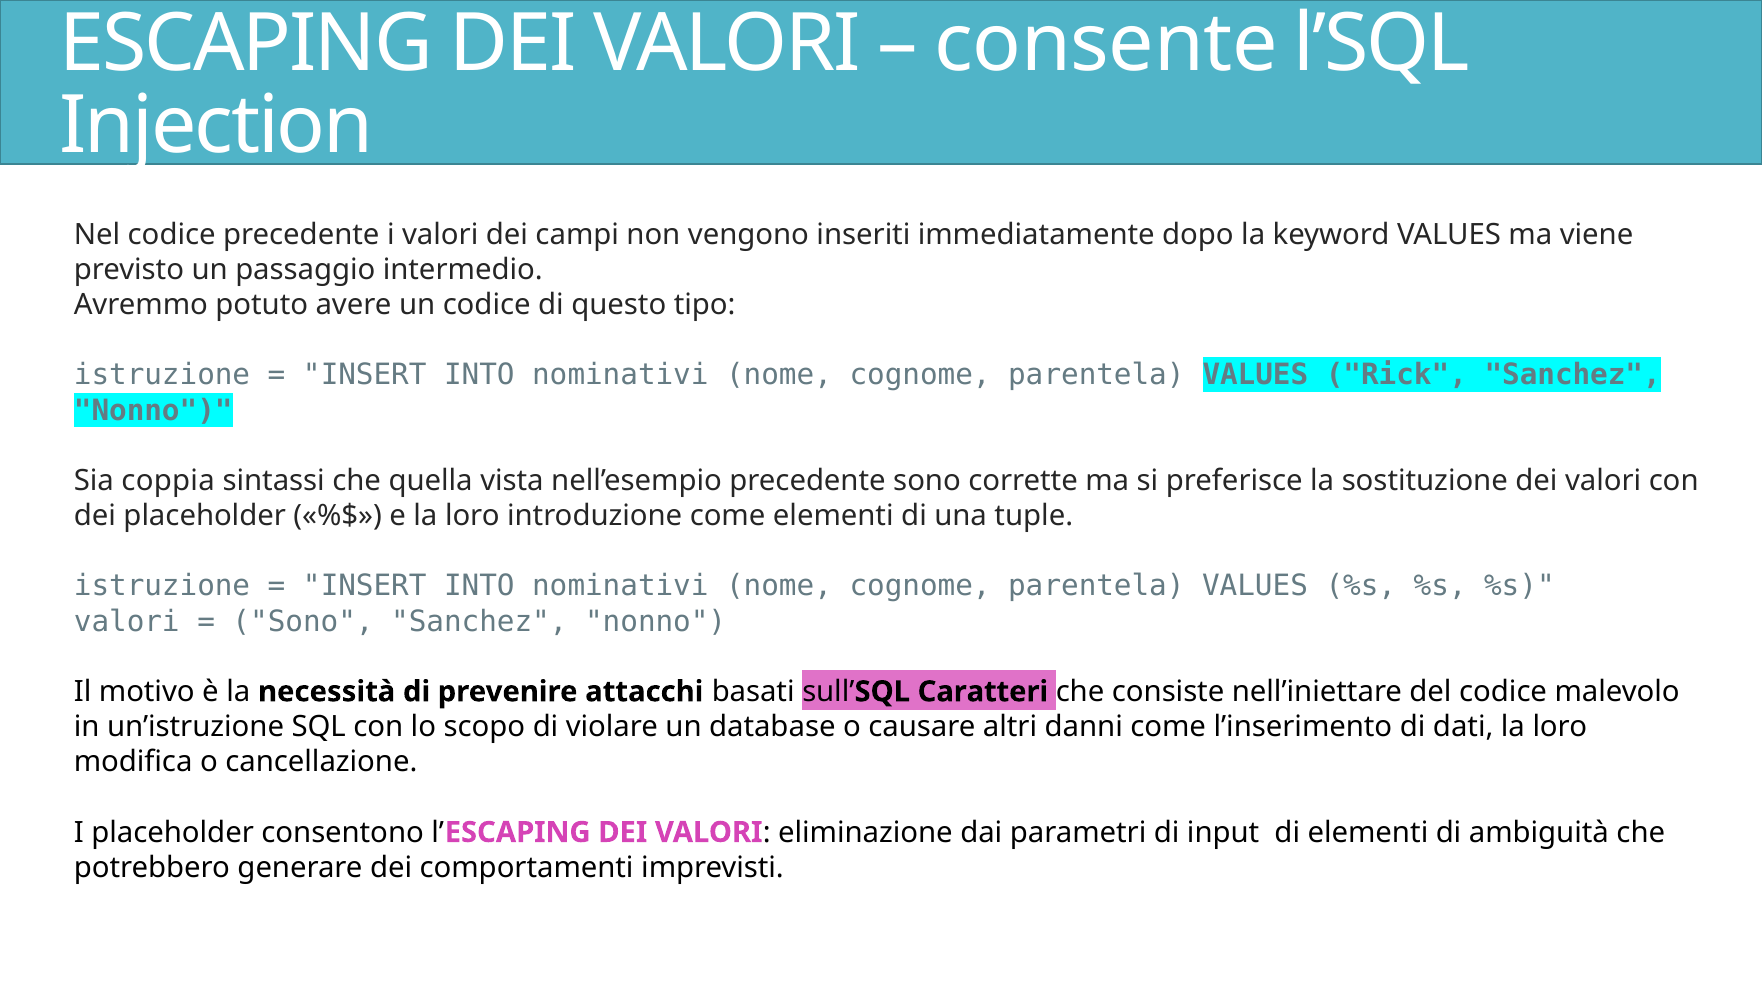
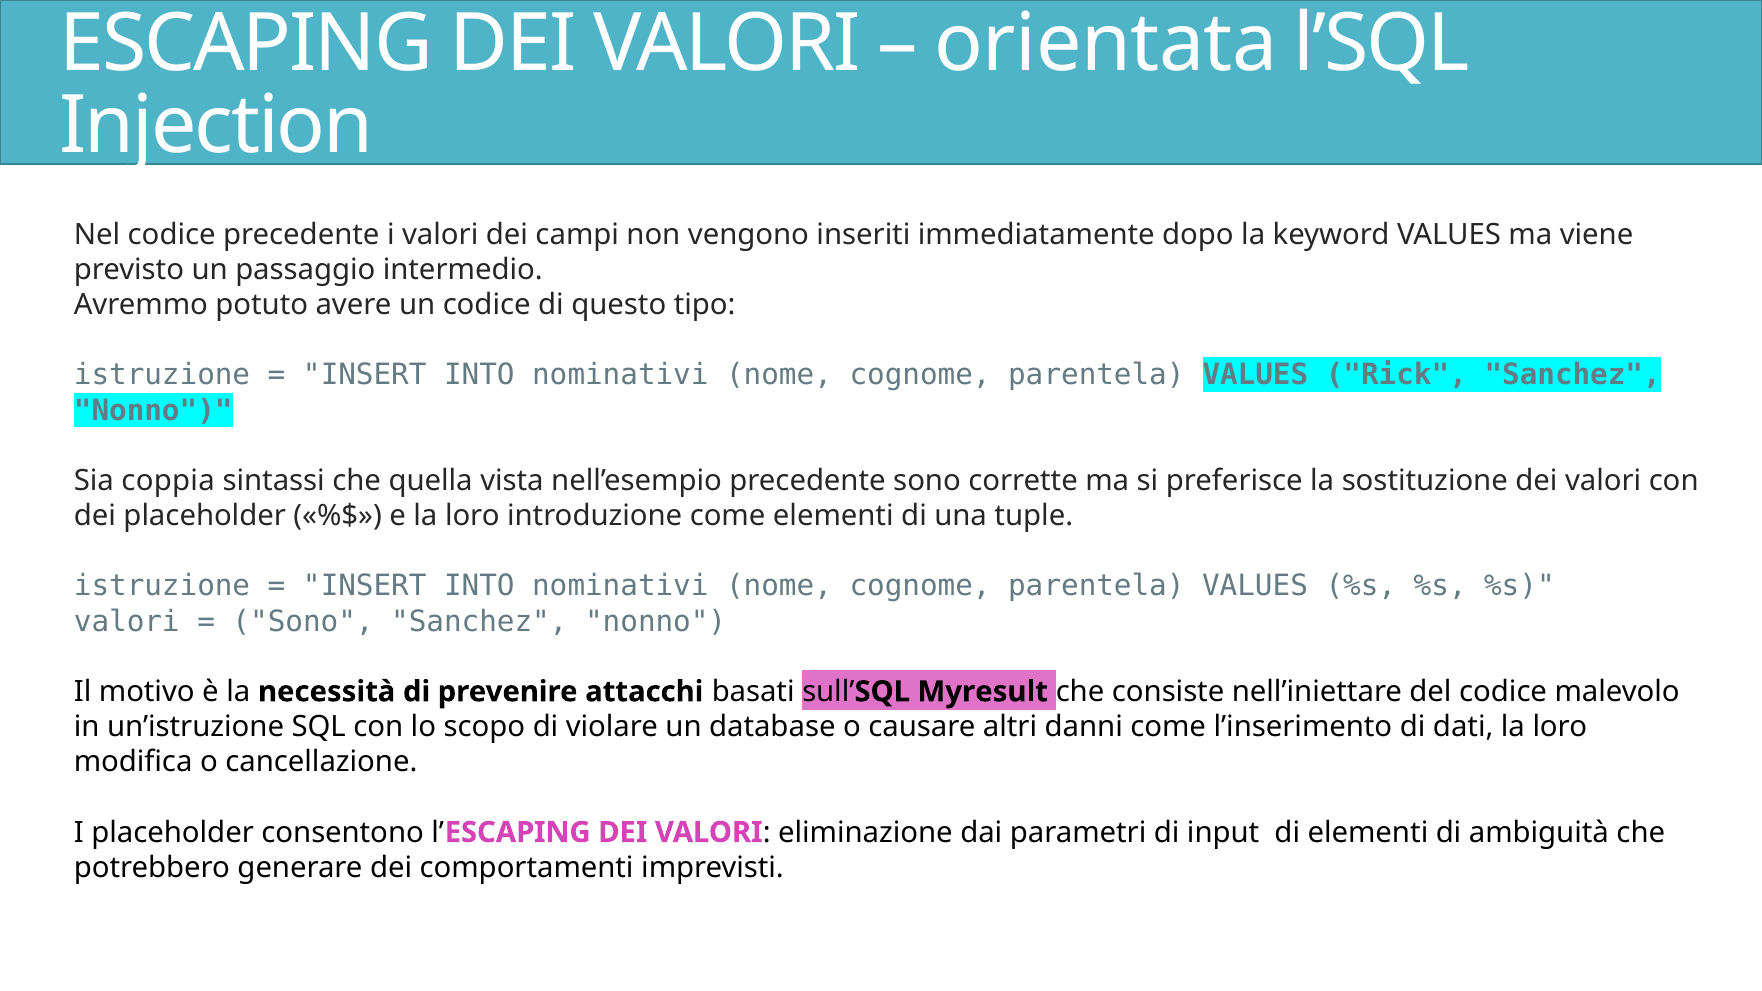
consente: consente -> orientata
Caratteri: Caratteri -> Myresult
